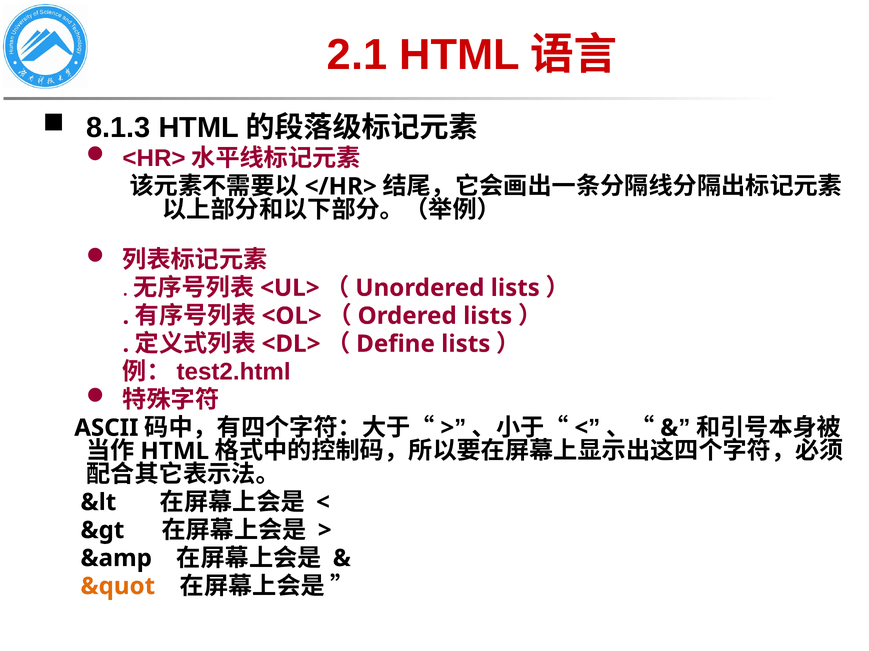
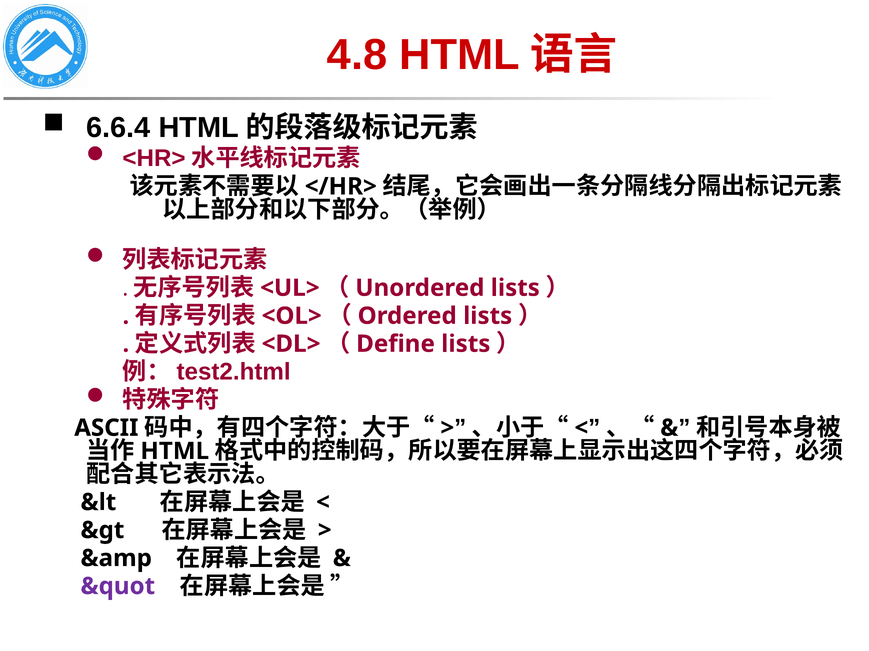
2.1: 2.1 -> 4.8
8.1.3: 8.1.3 -> 6.6.4
&quot colour: orange -> purple
